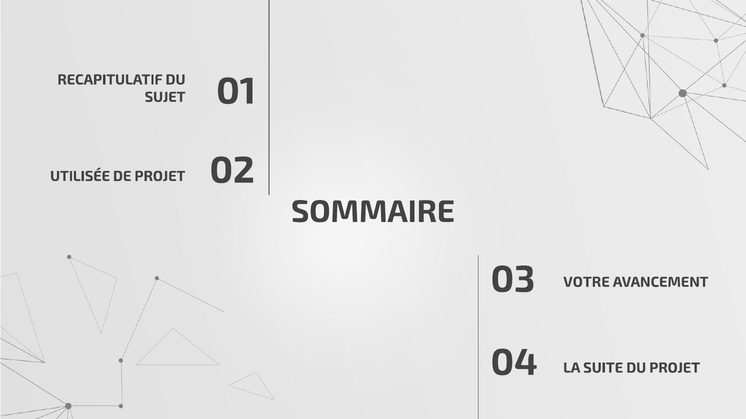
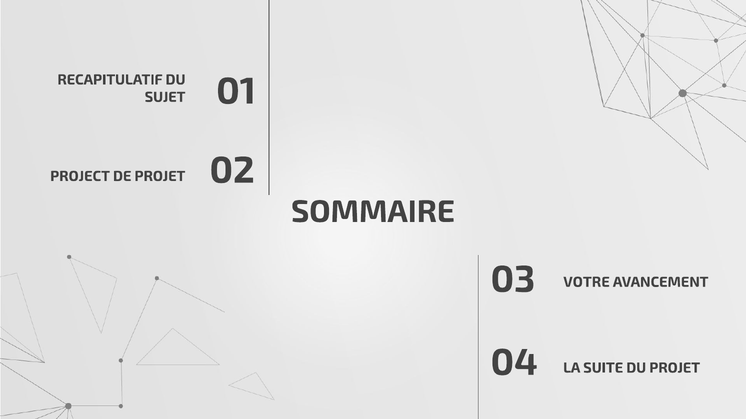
UTILISÉE: UTILISÉE -> PROJECT
